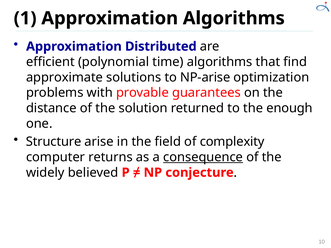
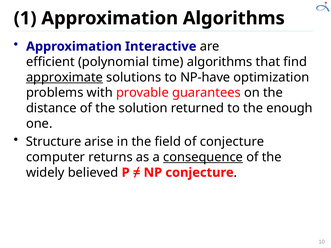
Distributed: Distributed -> Interactive
approximate underline: none -> present
NP-arise: NP-arise -> NP-have
of complexity: complexity -> conjecture
